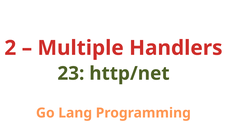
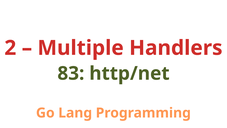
23: 23 -> 83
